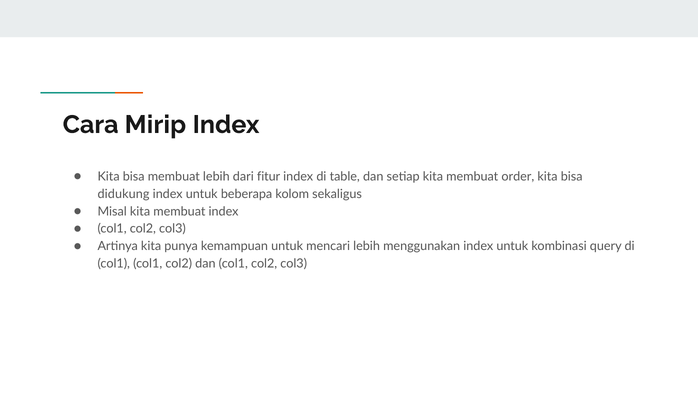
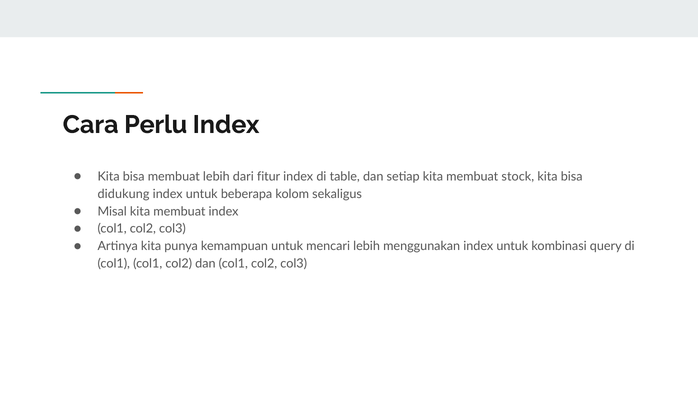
Mirip: Mirip -> Perlu
order: order -> stock
